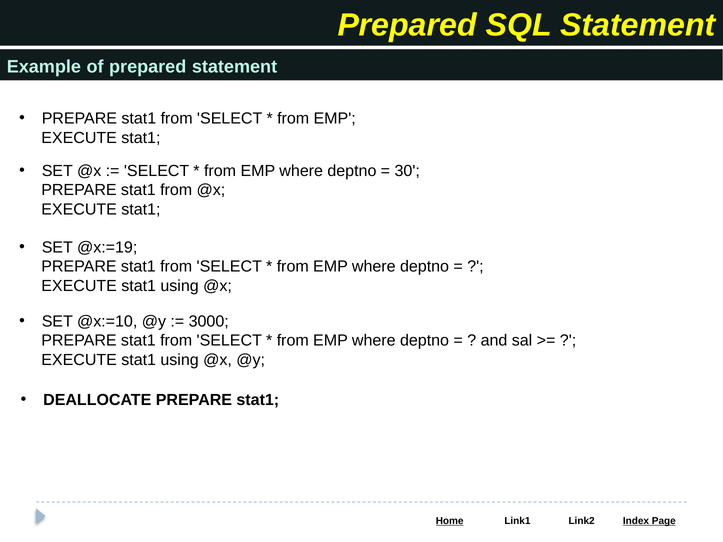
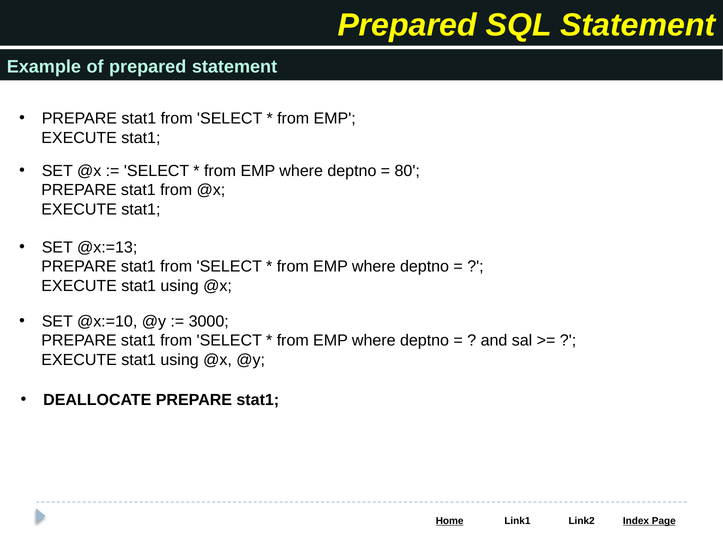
30: 30 -> 80
@x:=19: @x:=19 -> @x:=13
